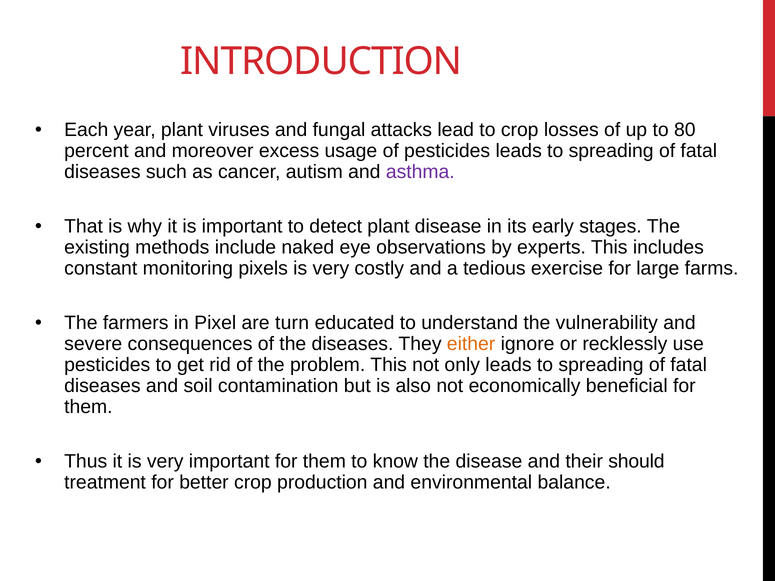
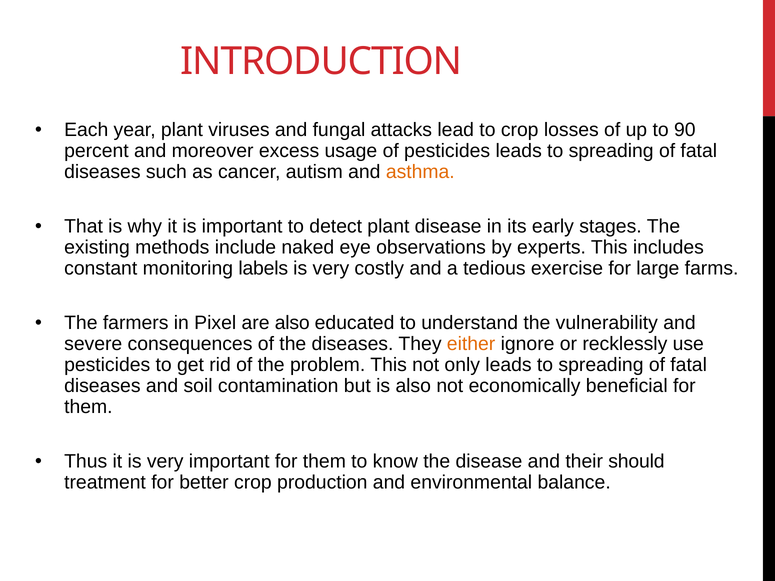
80: 80 -> 90
asthma colour: purple -> orange
pixels: pixels -> labels
are turn: turn -> also
